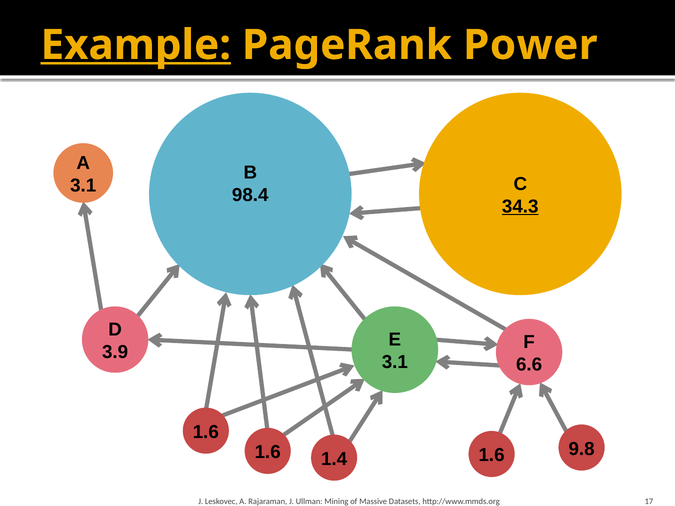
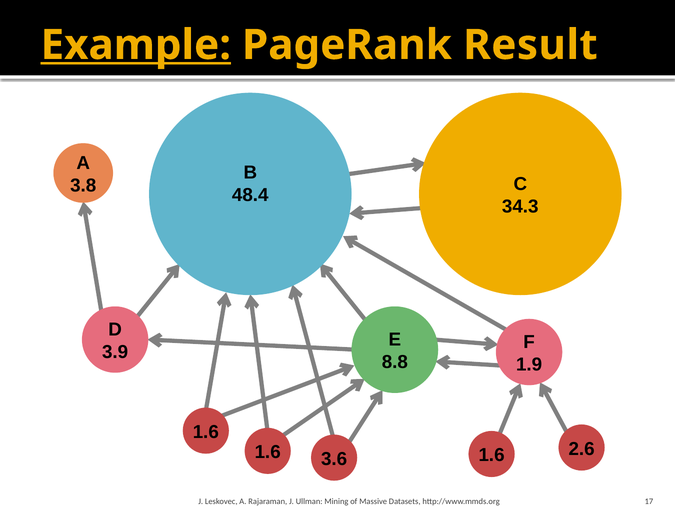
Power: Power -> Result
3.1 at (83, 186): 3.1 -> 3.8
98.4: 98.4 -> 48.4
34.3 underline: present -> none
3.1 at (395, 362): 3.1 -> 8.8
6.6: 6.6 -> 1.9
1.4: 1.4 -> 3.6
9.8: 9.8 -> 2.6
